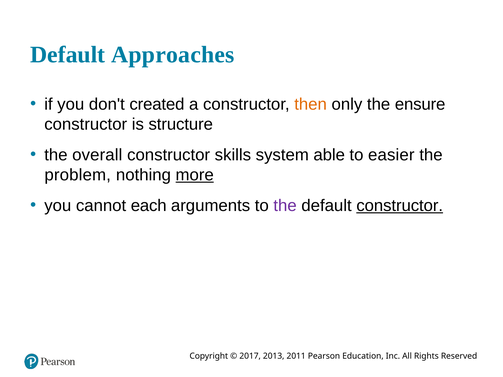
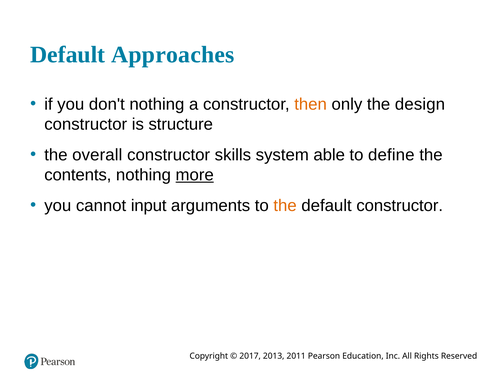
don't created: created -> nothing
ensure: ensure -> design
easier: easier -> define
problem: problem -> contents
each: each -> input
the at (285, 206) colour: purple -> orange
constructor at (400, 206) underline: present -> none
